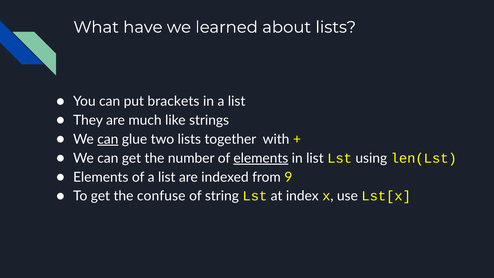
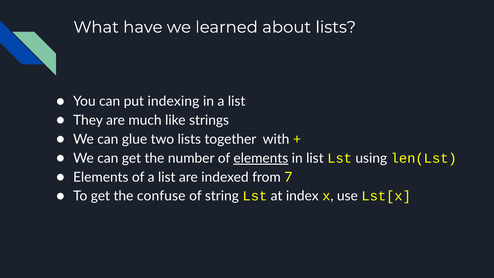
brackets: brackets -> indexing
can at (108, 139) underline: present -> none
9: 9 -> 7
